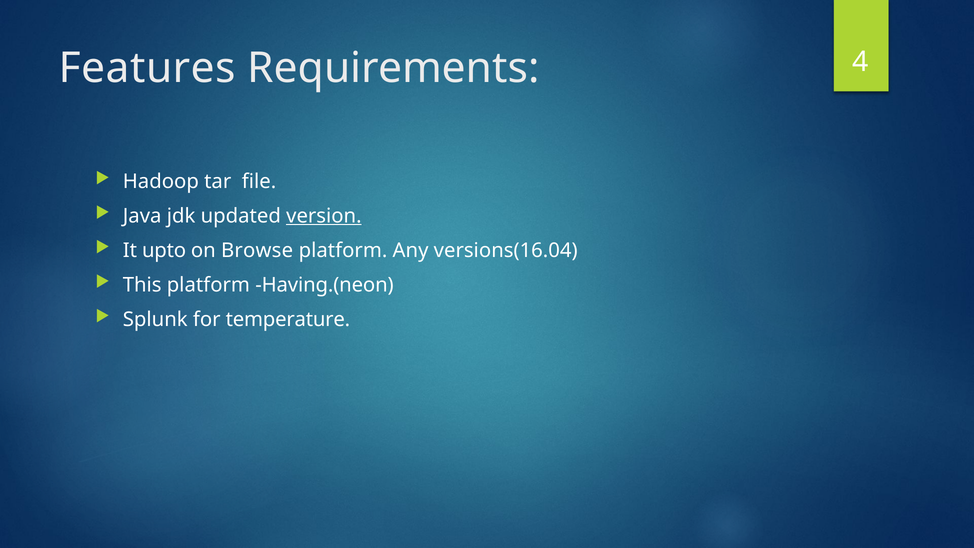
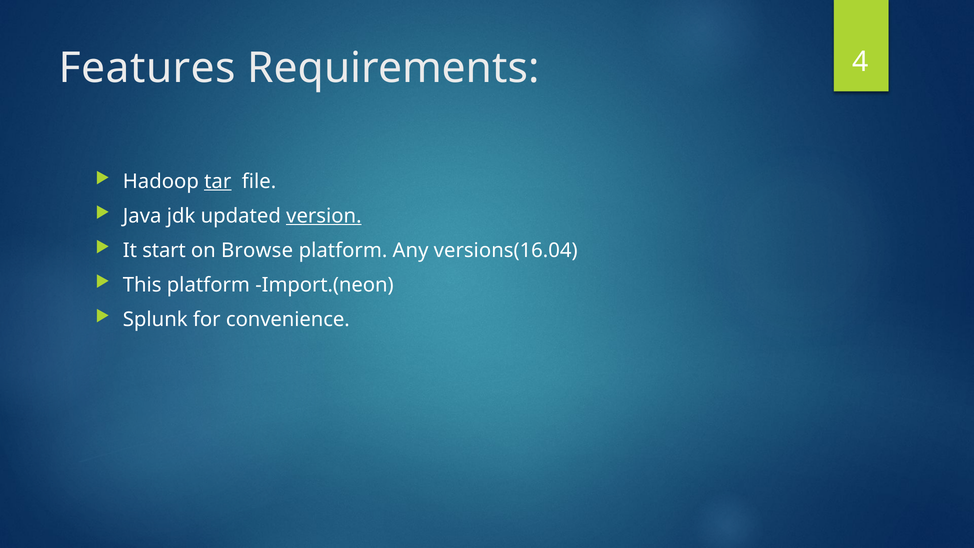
tar underline: none -> present
upto: upto -> start
Having.(neon: Having.(neon -> Import.(neon
temperature: temperature -> convenience
